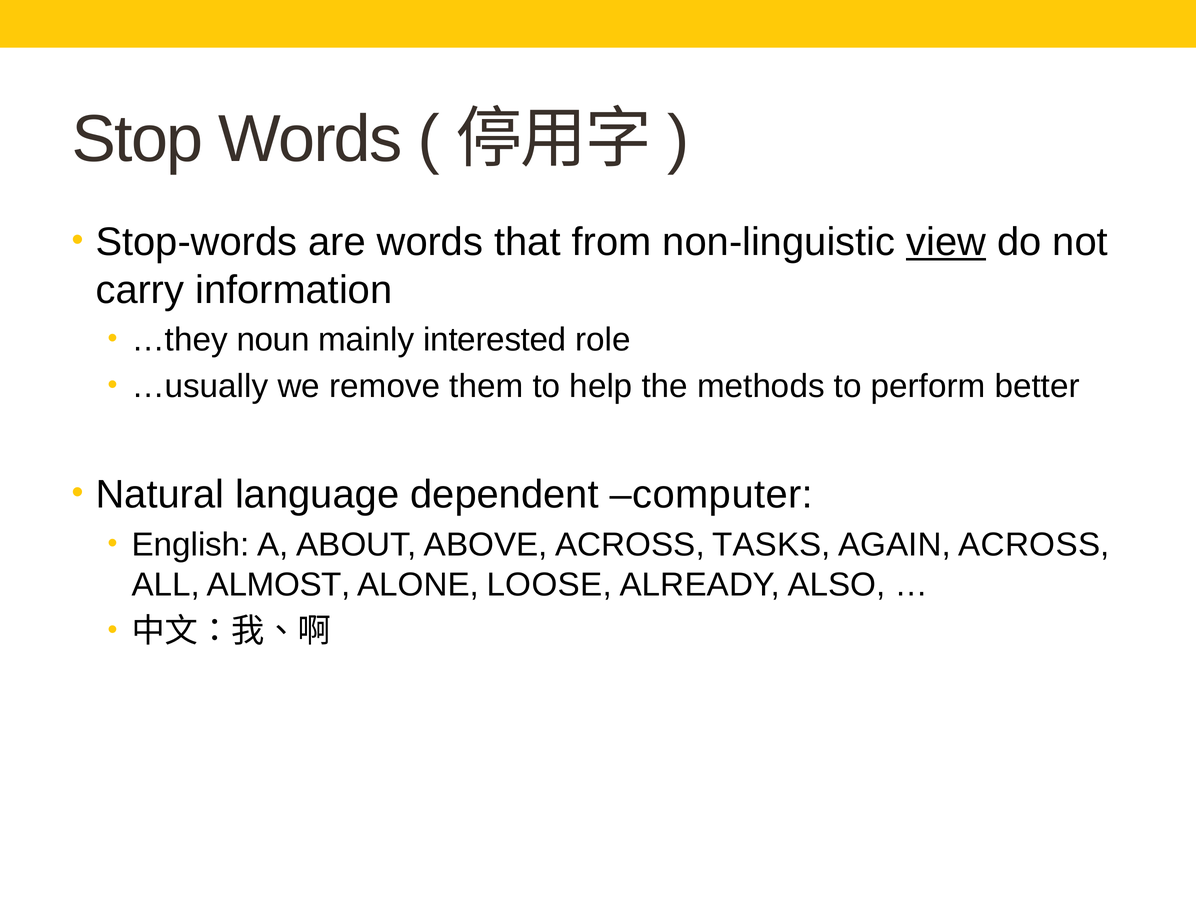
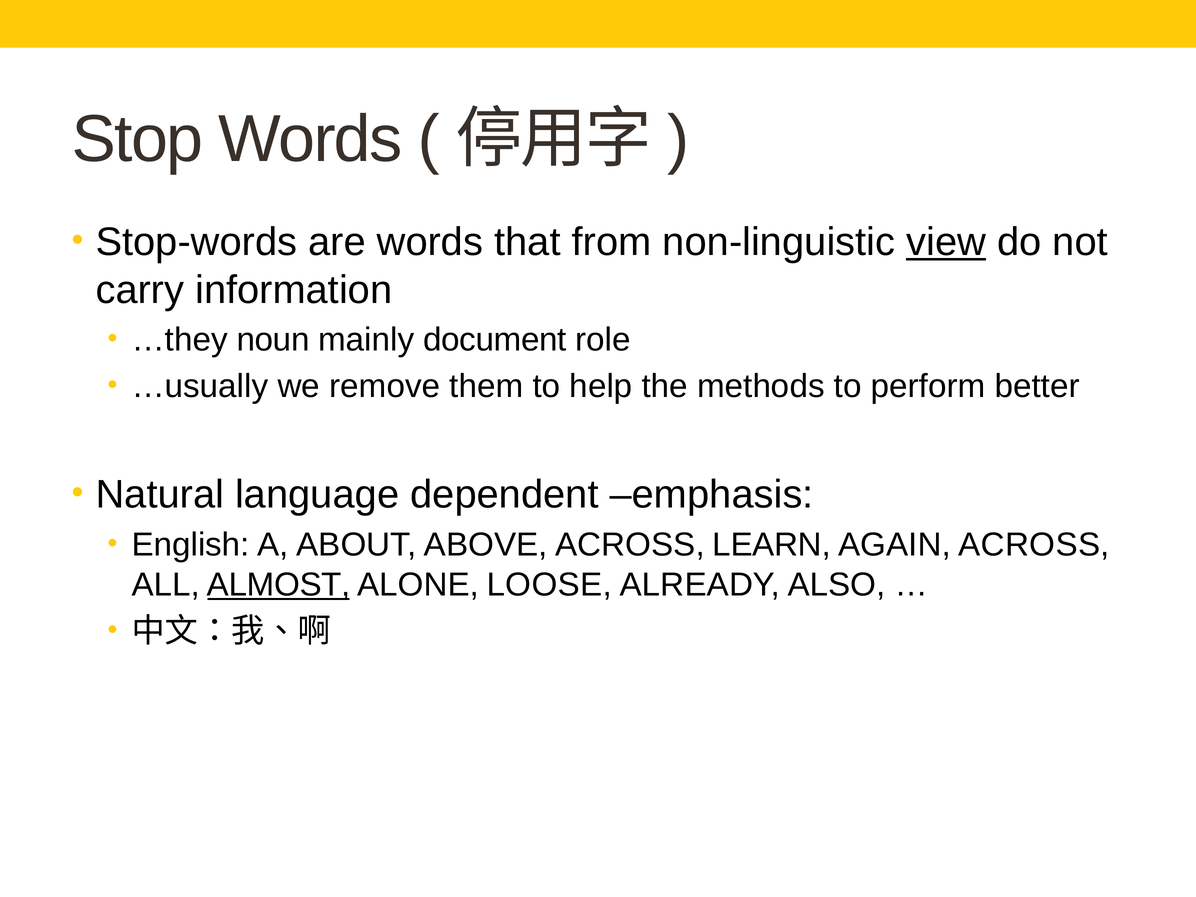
interested: interested -> document
computer: computer -> emphasis
TASKS: TASKS -> LEARN
ALMOST underline: none -> present
